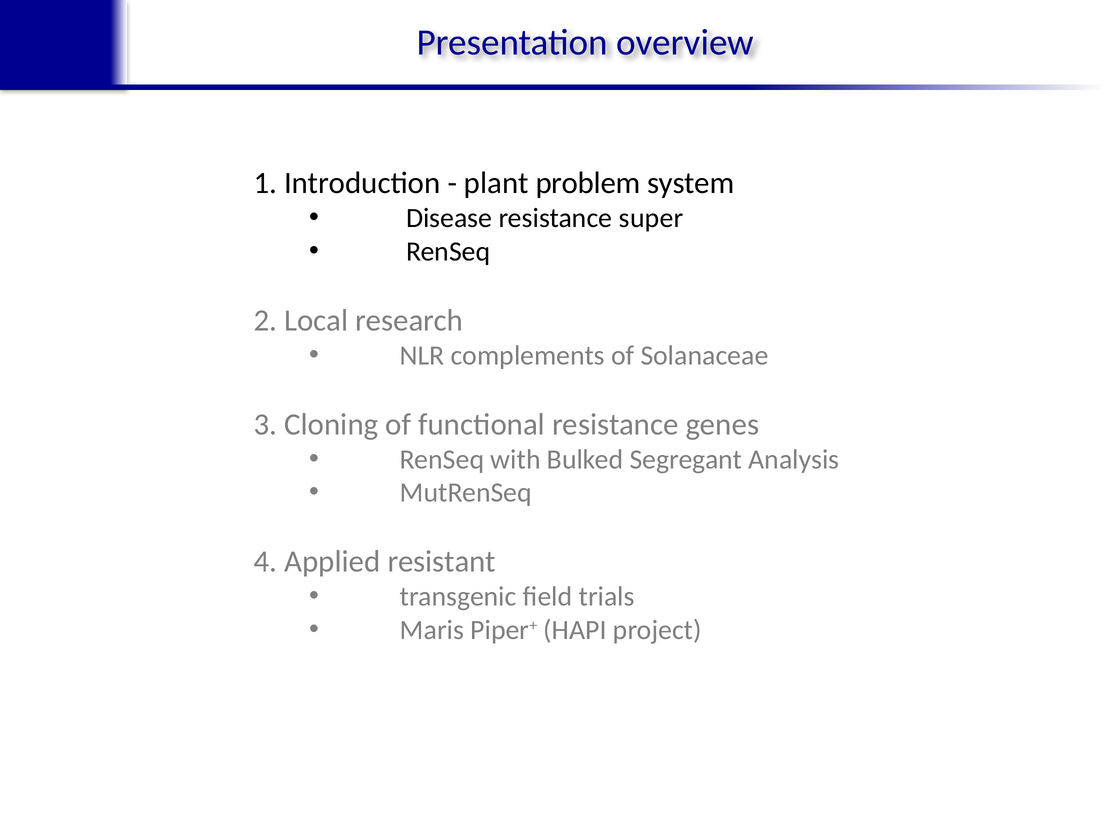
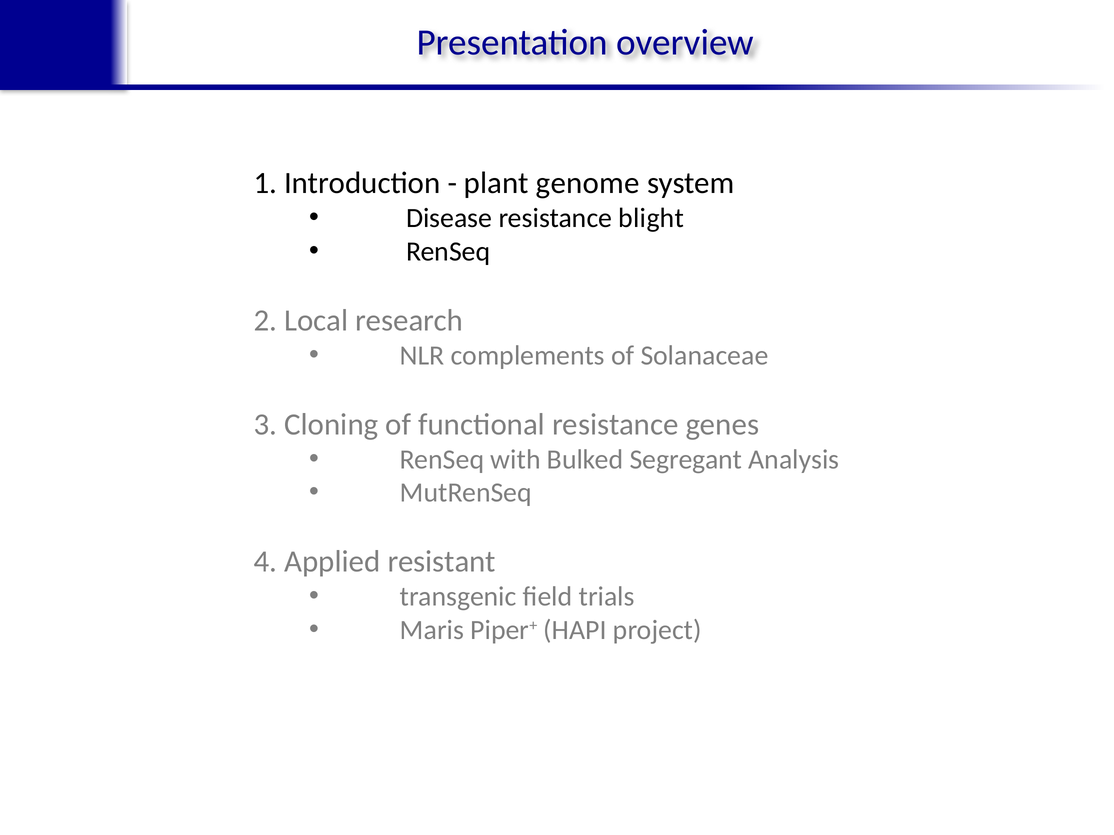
problem: problem -> genome
super: super -> blight
